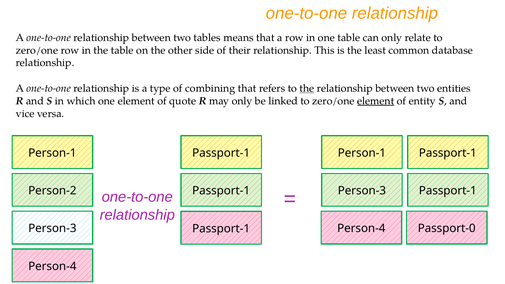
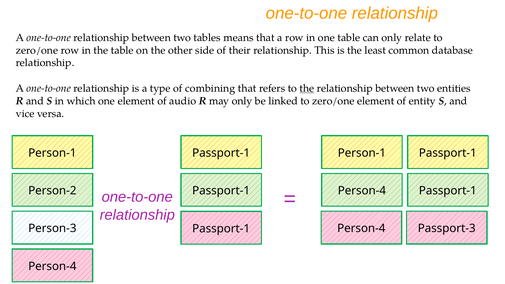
quote: quote -> audio
element at (376, 101) underline: present -> none
Person-2 Passport-1 Person-3: Person-3 -> Person-4
Passport-0: Passport-0 -> Passport-3
